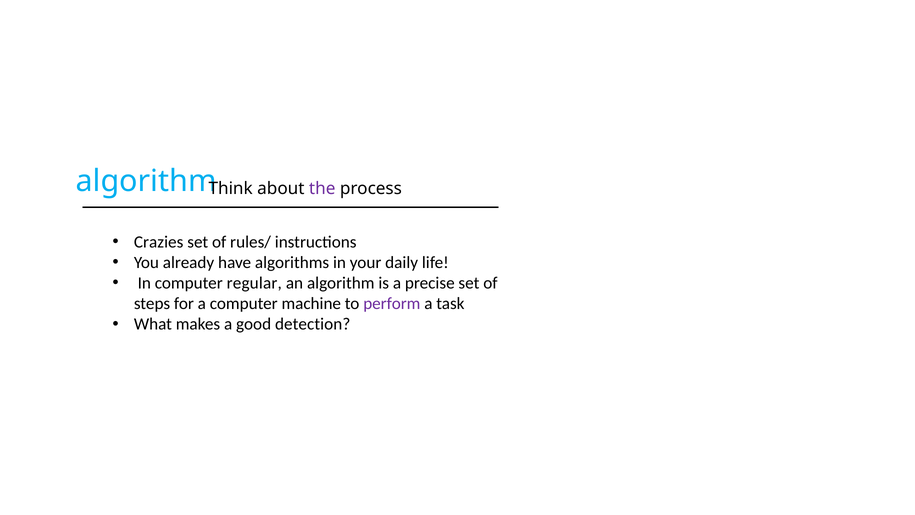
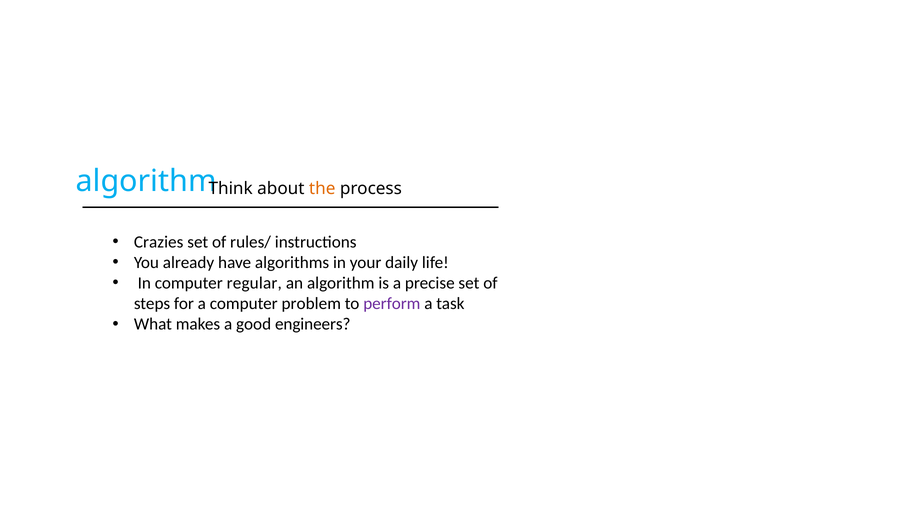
the colour: purple -> orange
machine: machine -> problem
detection: detection -> engineers
